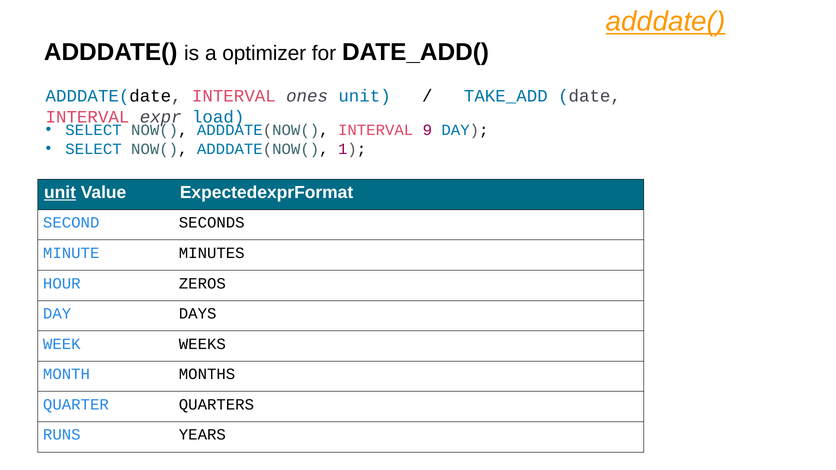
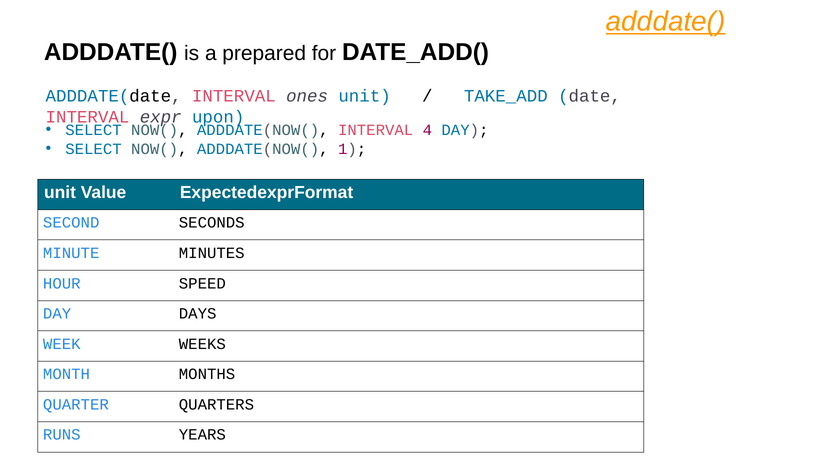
optimizer: optimizer -> prepared
load: load -> upon
9: 9 -> 4
unit at (60, 193) underline: present -> none
ZEROS: ZEROS -> SPEED
